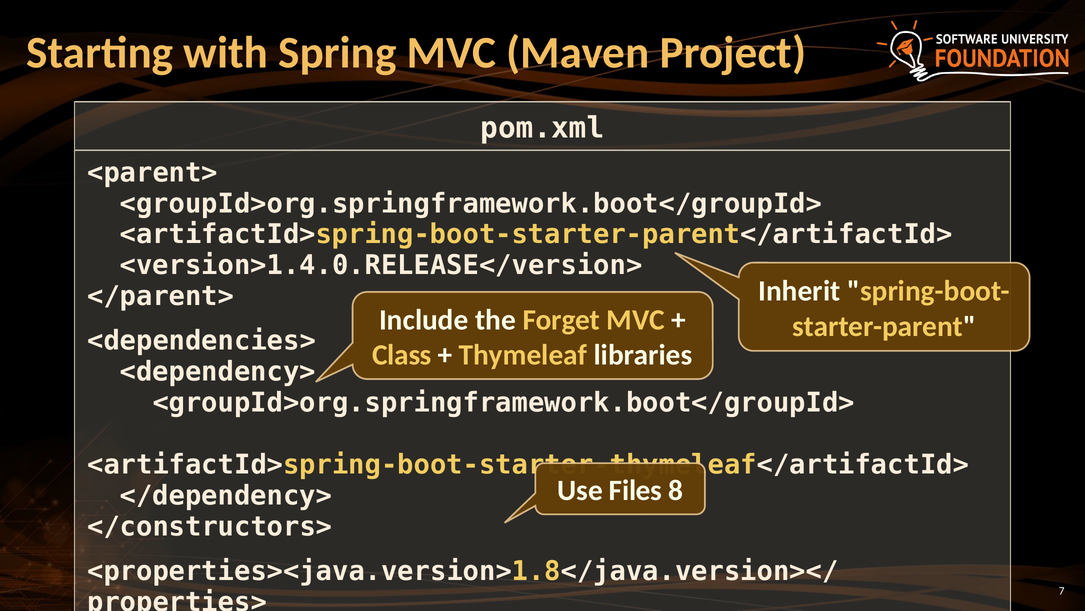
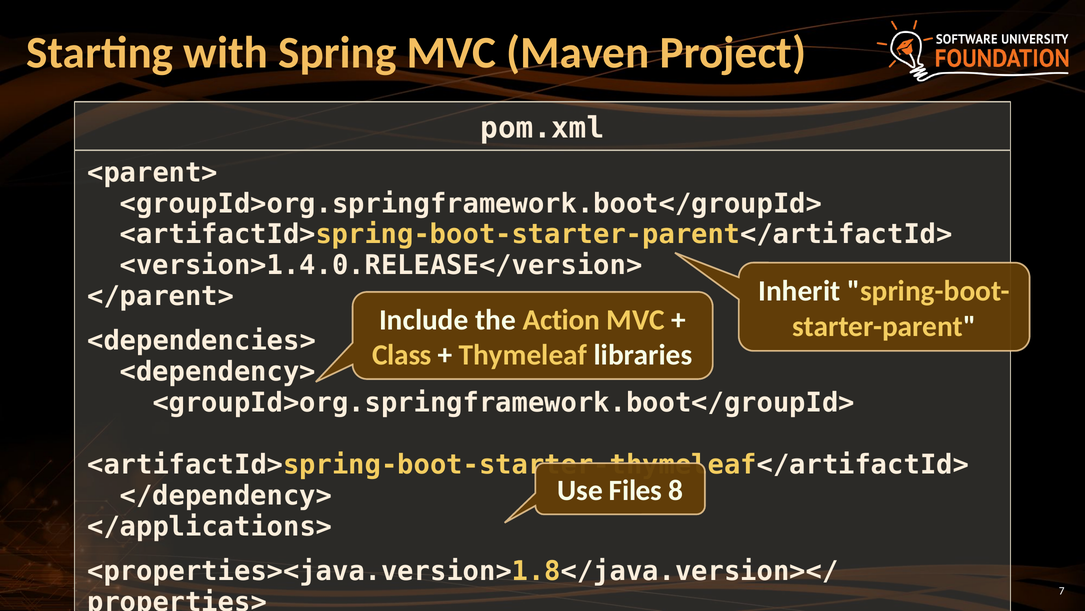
Forget: Forget -> Action
</constructors>: </constructors> -> </applications>
